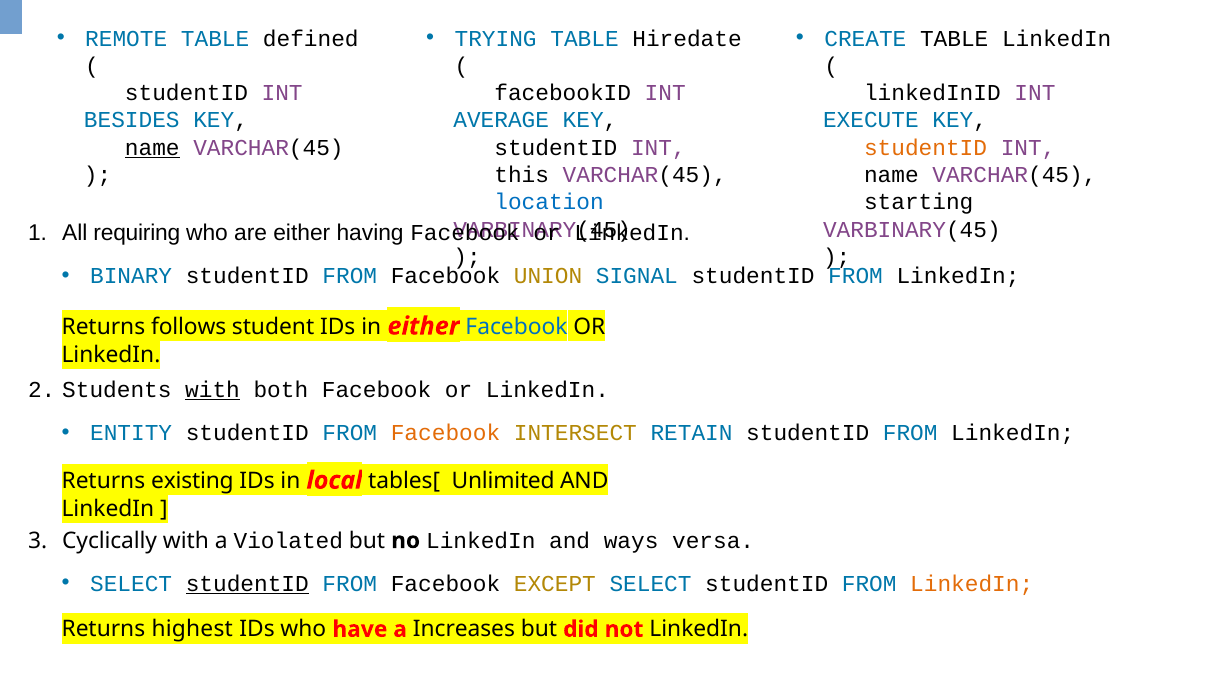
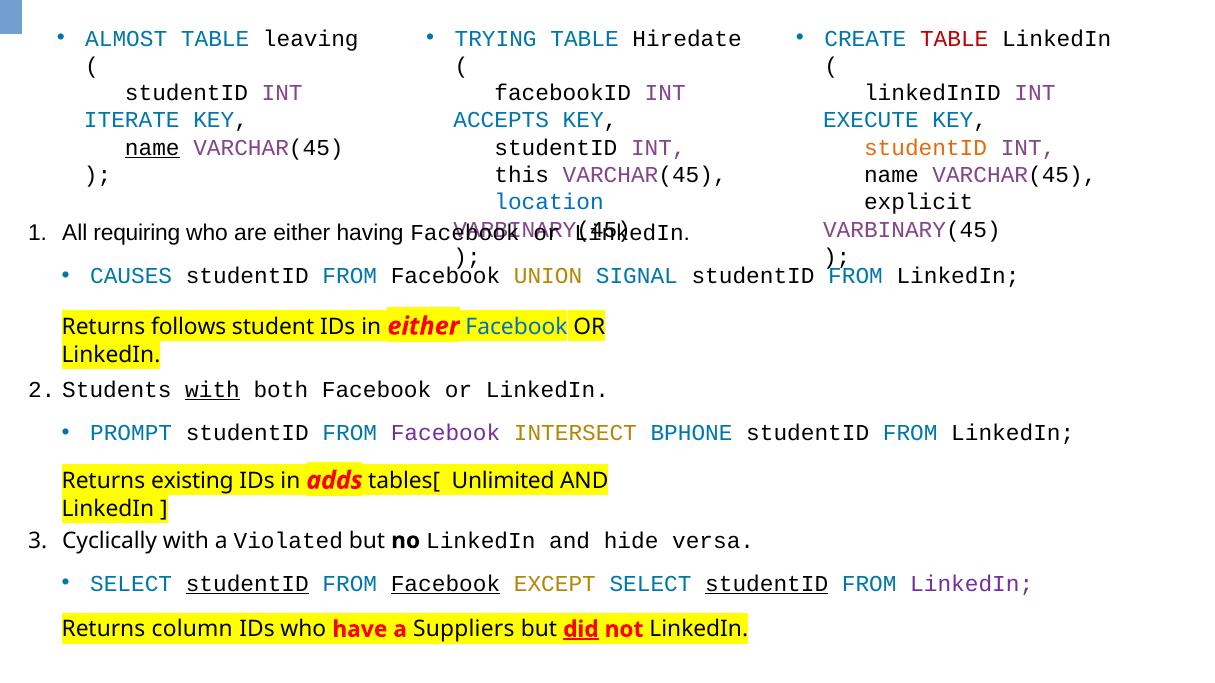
REMOTE: REMOTE -> ALMOST
defined: defined -> leaving
TABLE at (954, 39) colour: black -> red
BESIDES: BESIDES -> ITERATE
AVERAGE: AVERAGE -> ACCEPTS
starting: starting -> explicit
BINARY: BINARY -> CAUSES
ENTITY: ENTITY -> PROMPT
Facebook at (446, 433) colour: orange -> purple
RETAIN: RETAIN -> BPHONE
local: local -> adds
ways: ways -> hide
Facebook at (446, 584) underline: none -> present
studentID at (767, 584) underline: none -> present
LinkedIn at (972, 584) colour: orange -> purple
highest: highest -> column
Increases: Increases -> Suppliers
did underline: none -> present
